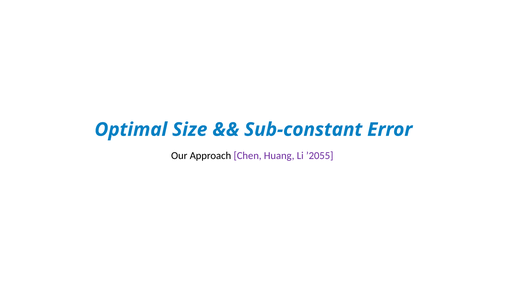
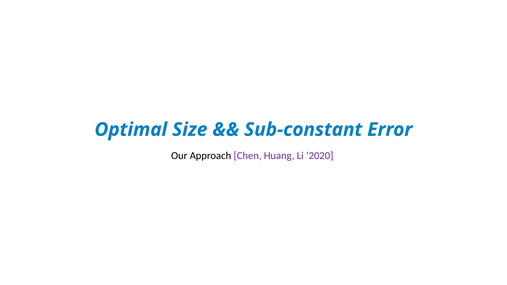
’2055: ’2055 -> ’2020
